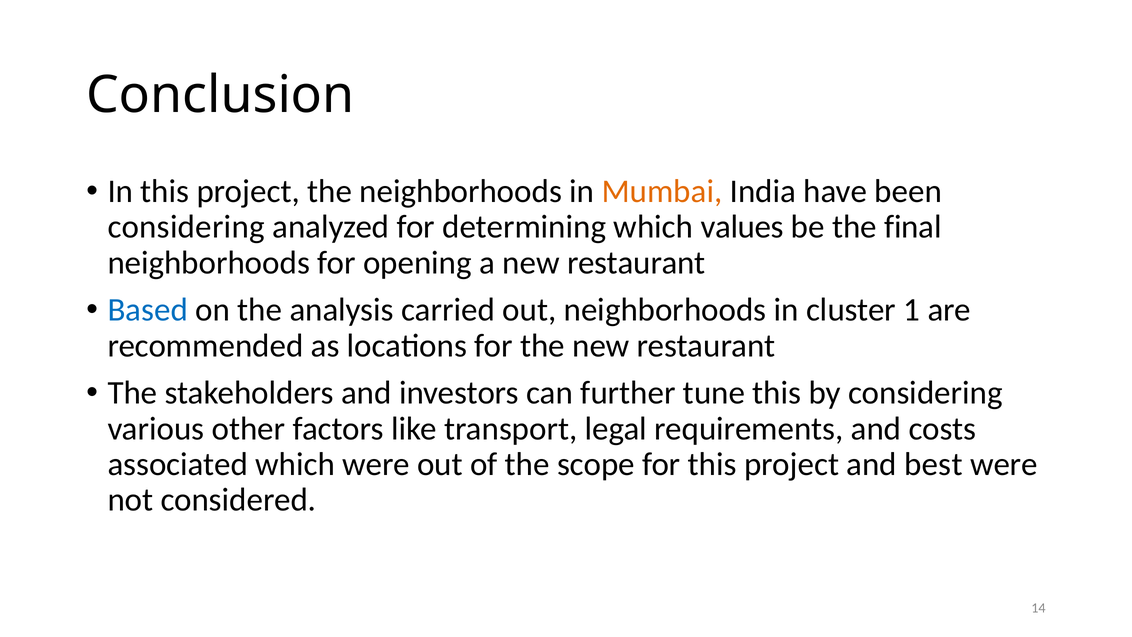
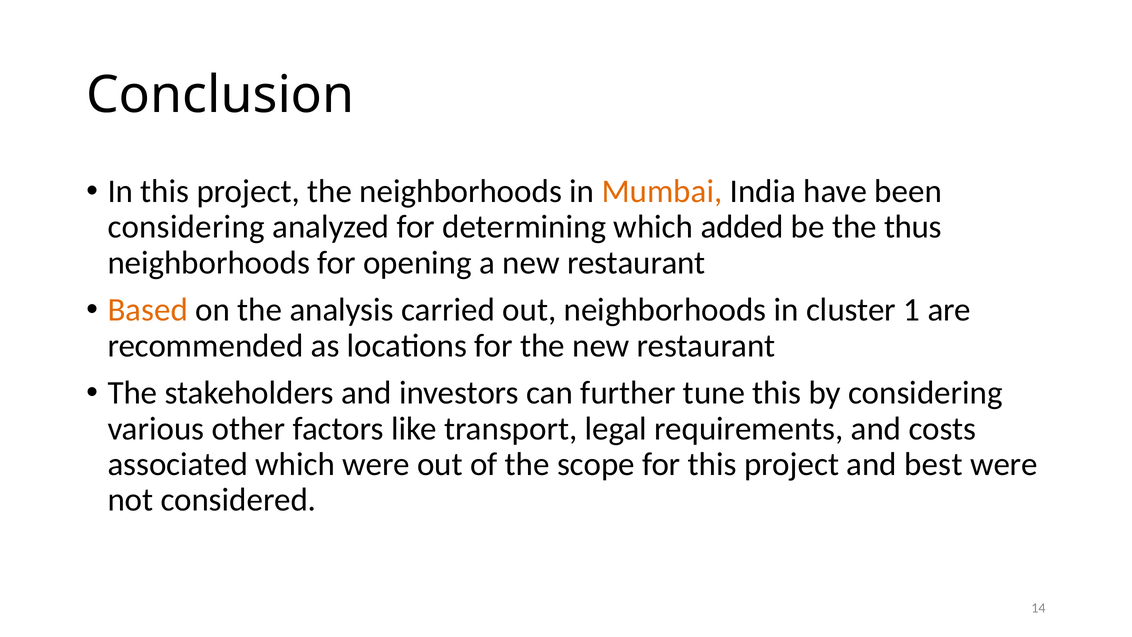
values: values -> added
final: final -> thus
Based colour: blue -> orange
